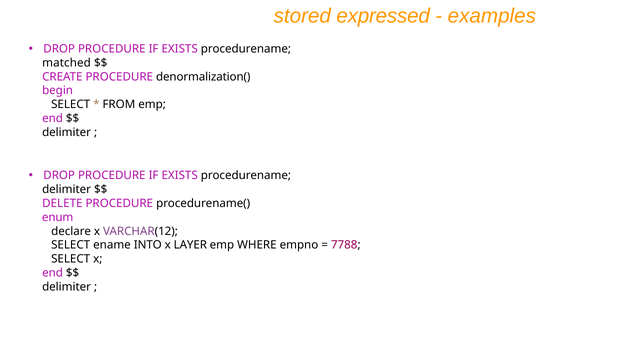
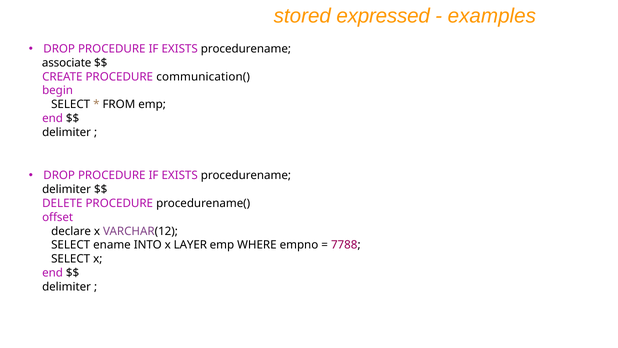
matched: matched -> associate
denormalization(: denormalization( -> communication(
enum: enum -> offset
